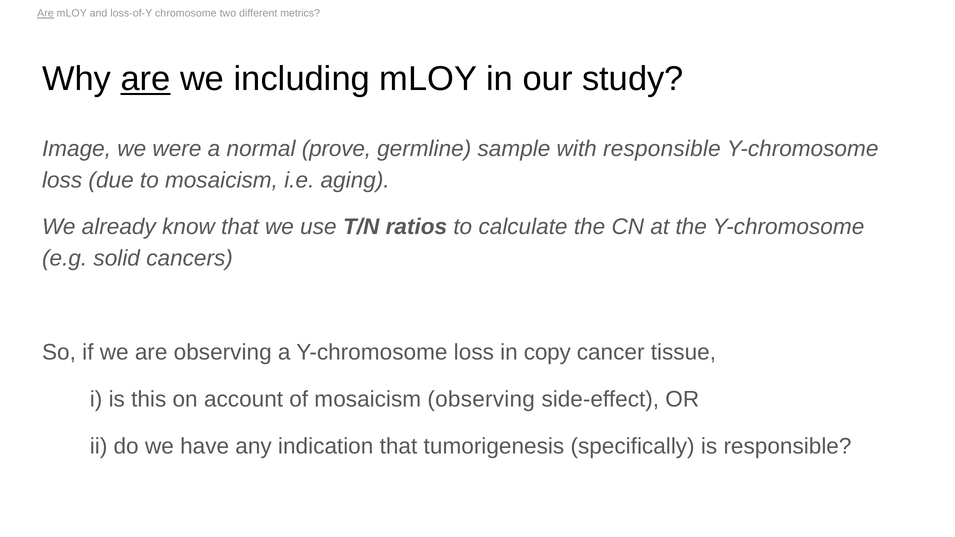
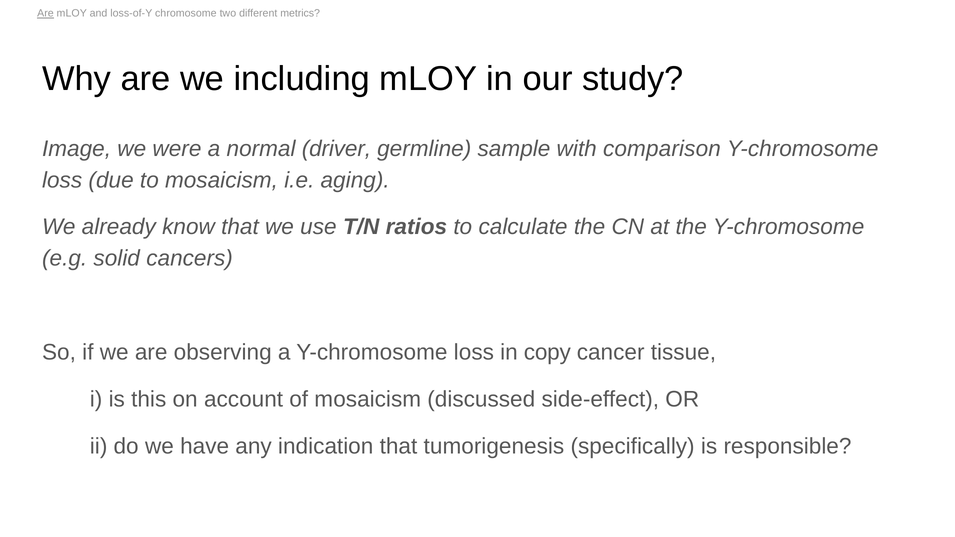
are at (146, 79) underline: present -> none
prove: prove -> driver
with responsible: responsible -> comparison
mosaicism observing: observing -> discussed
